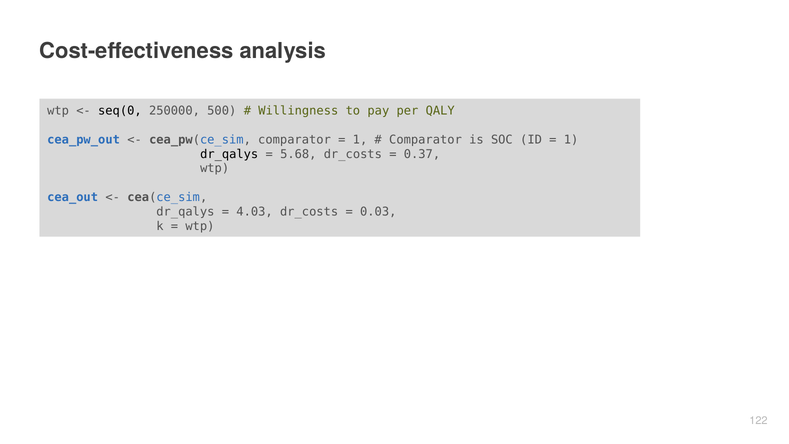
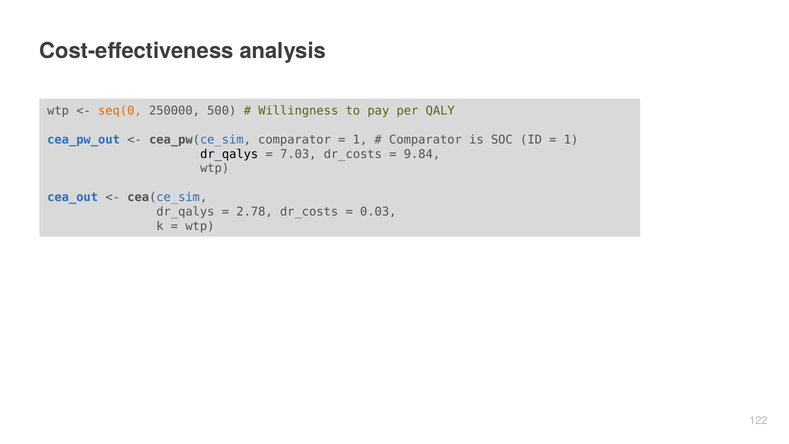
seq(0 colour: black -> orange
5.68: 5.68 -> 7.03
0.37: 0.37 -> 9.84
4.03: 4.03 -> 2.78
